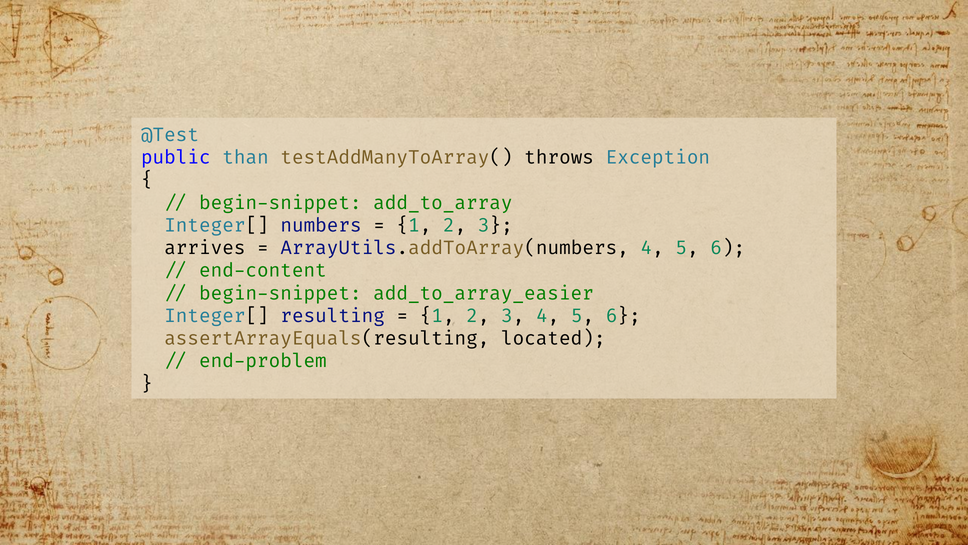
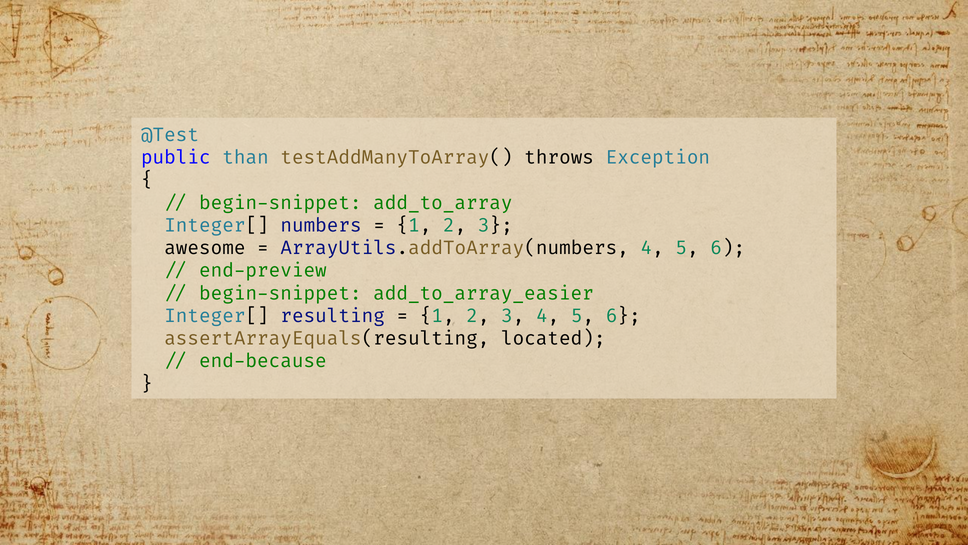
arrives: arrives -> awesome
end-content: end-content -> end-preview
end-problem: end-problem -> end-because
